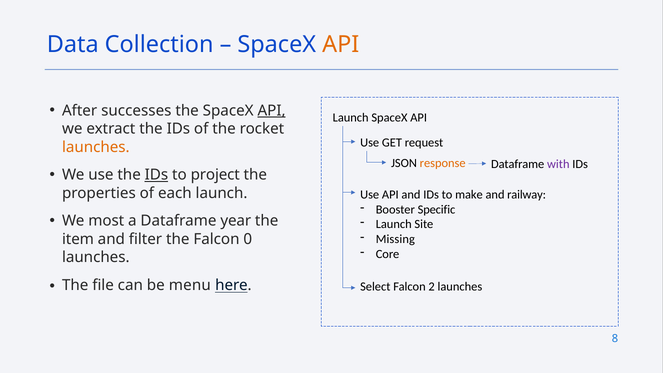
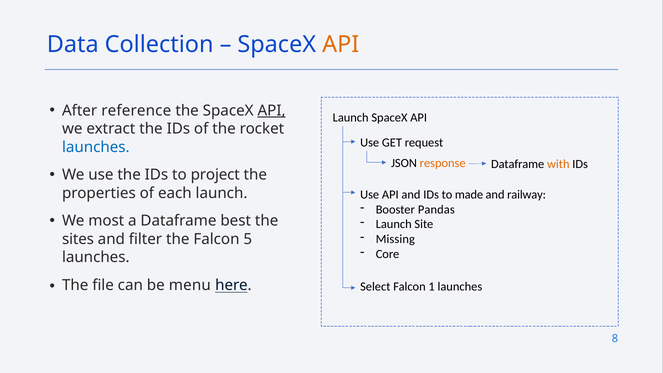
successes: successes -> reference
launches at (96, 147) colour: orange -> blue
with colour: purple -> orange
IDs at (156, 175) underline: present -> none
make: make -> made
Specific: Specific -> Pandas
year: year -> best
item: item -> sites
0: 0 -> 5
2: 2 -> 1
